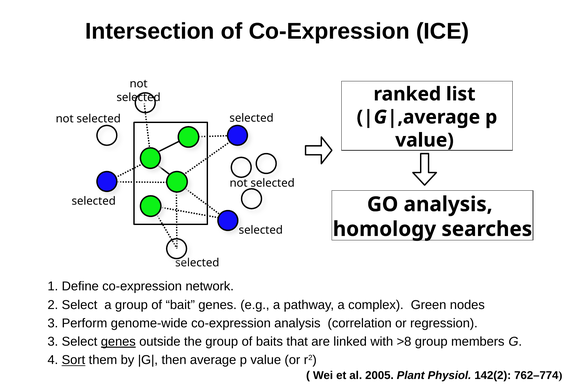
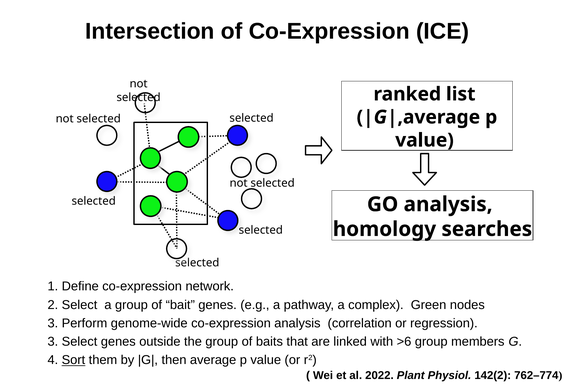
genes at (118, 342) underline: present -> none
>8: >8 -> >6
2005: 2005 -> 2022
